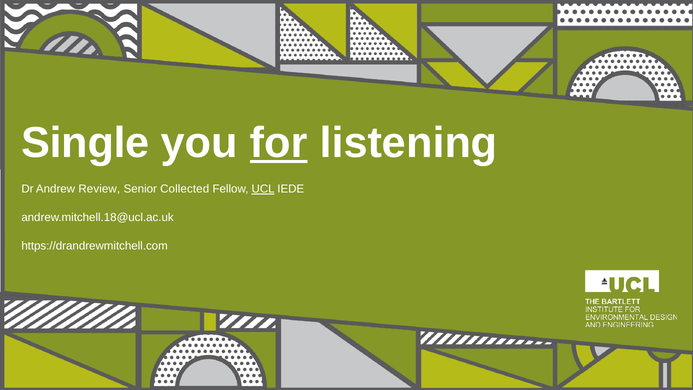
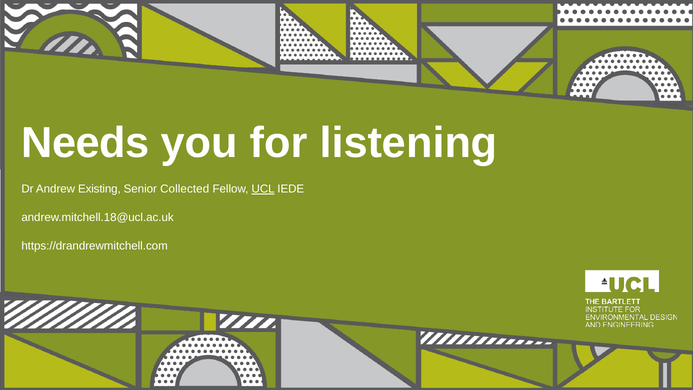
Single: Single -> Needs
for underline: present -> none
Review: Review -> Existing
